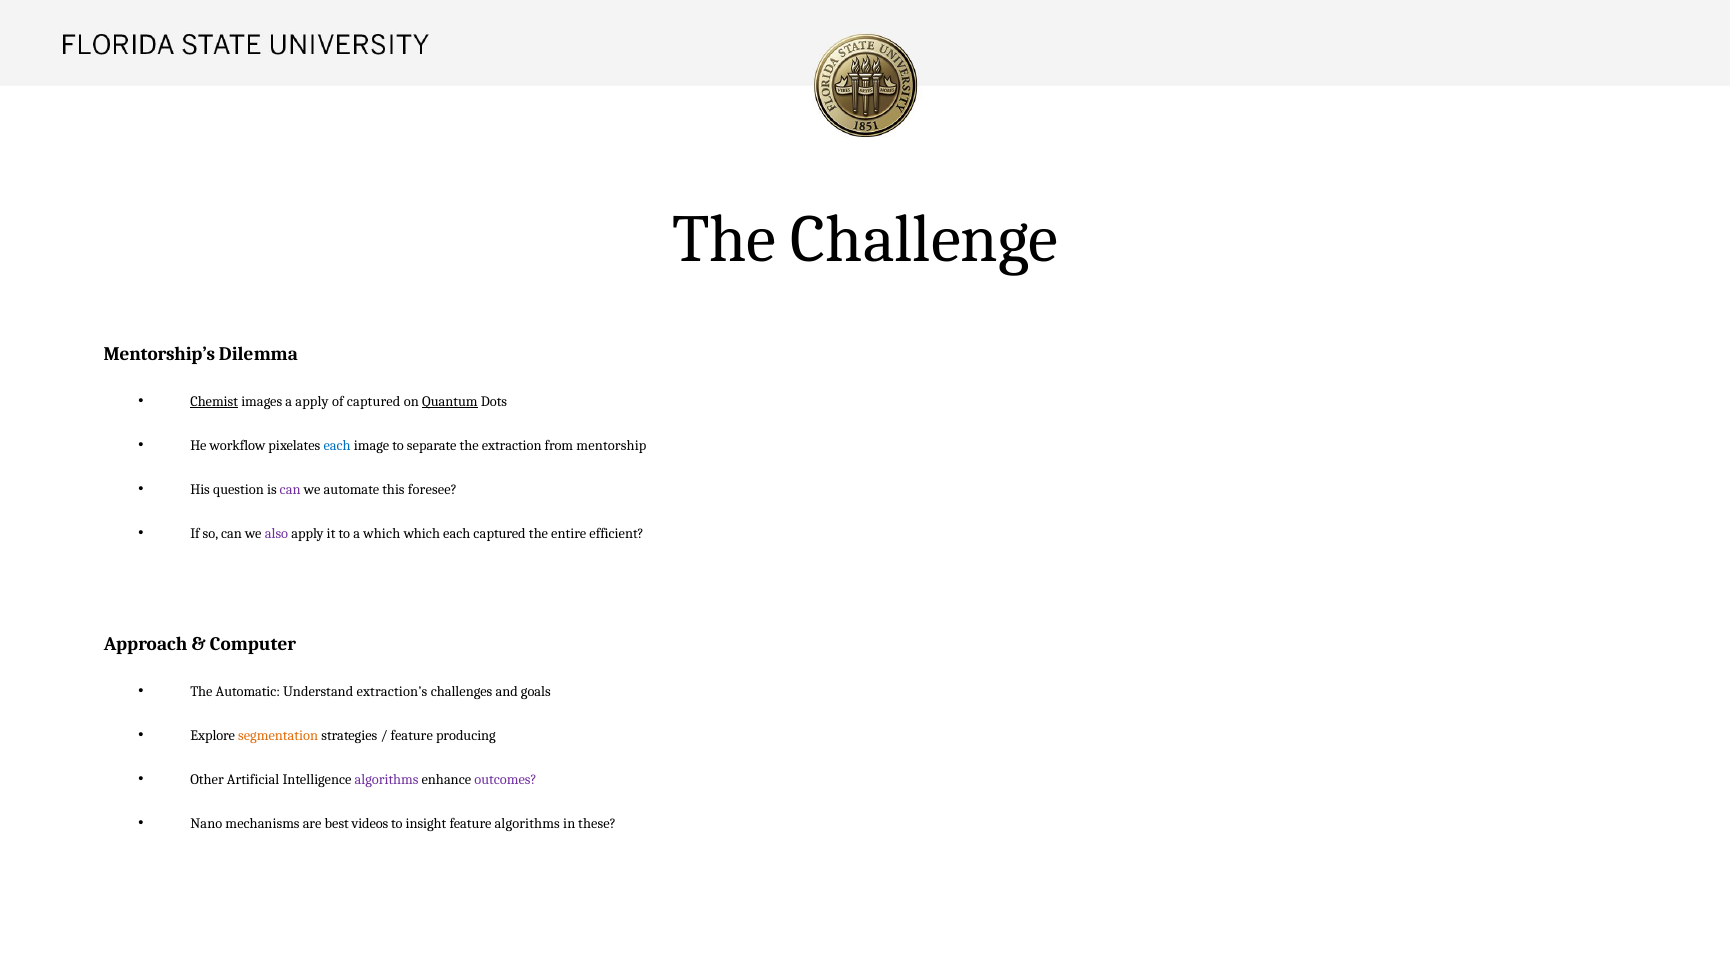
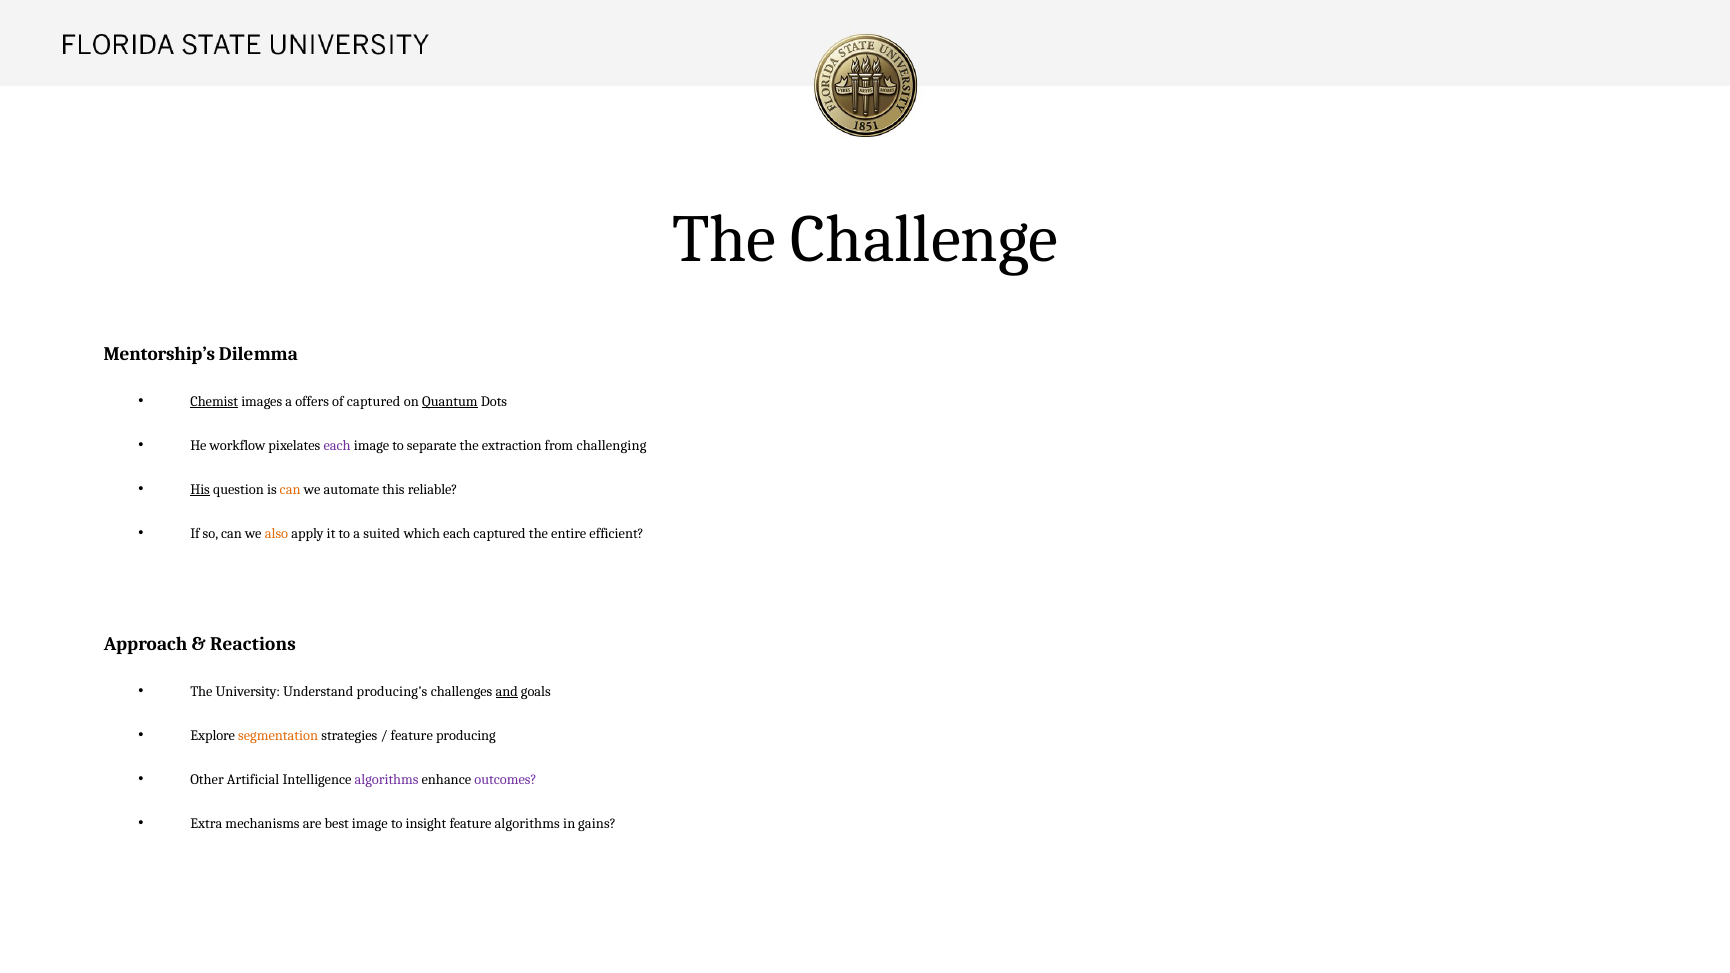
a apply: apply -> offers
each at (337, 446) colour: blue -> purple
mentorship: mentorship -> challenging
His underline: none -> present
can at (290, 490) colour: purple -> orange
foresee: foresee -> reliable
also colour: purple -> orange
a which: which -> suited
Computer: Computer -> Reactions
Automatic: Automatic -> University
extraction’s: extraction’s -> producing’s
and underline: none -> present
Nano: Nano -> Extra
best videos: videos -> image
these: these -> gains
